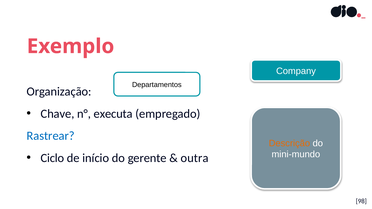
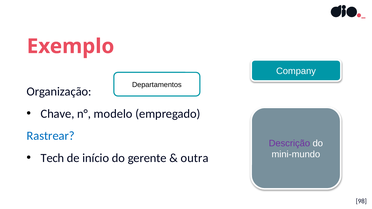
executa: executa -> modelo
Descrição colour: orange -> purple
Ciclo: Ciclo -> Tech
